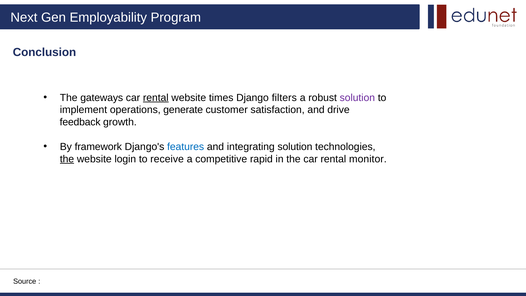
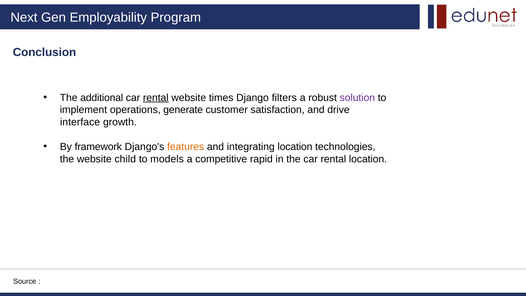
gateways: gateways -> additional
feedback: feedback -> interface
features colour: blue -> orange
integrating solution: solution -> location
the at (67, 159) underline: present -> none
login: login -> child
receive: receive -> models
rental monitor: monitor -> location
